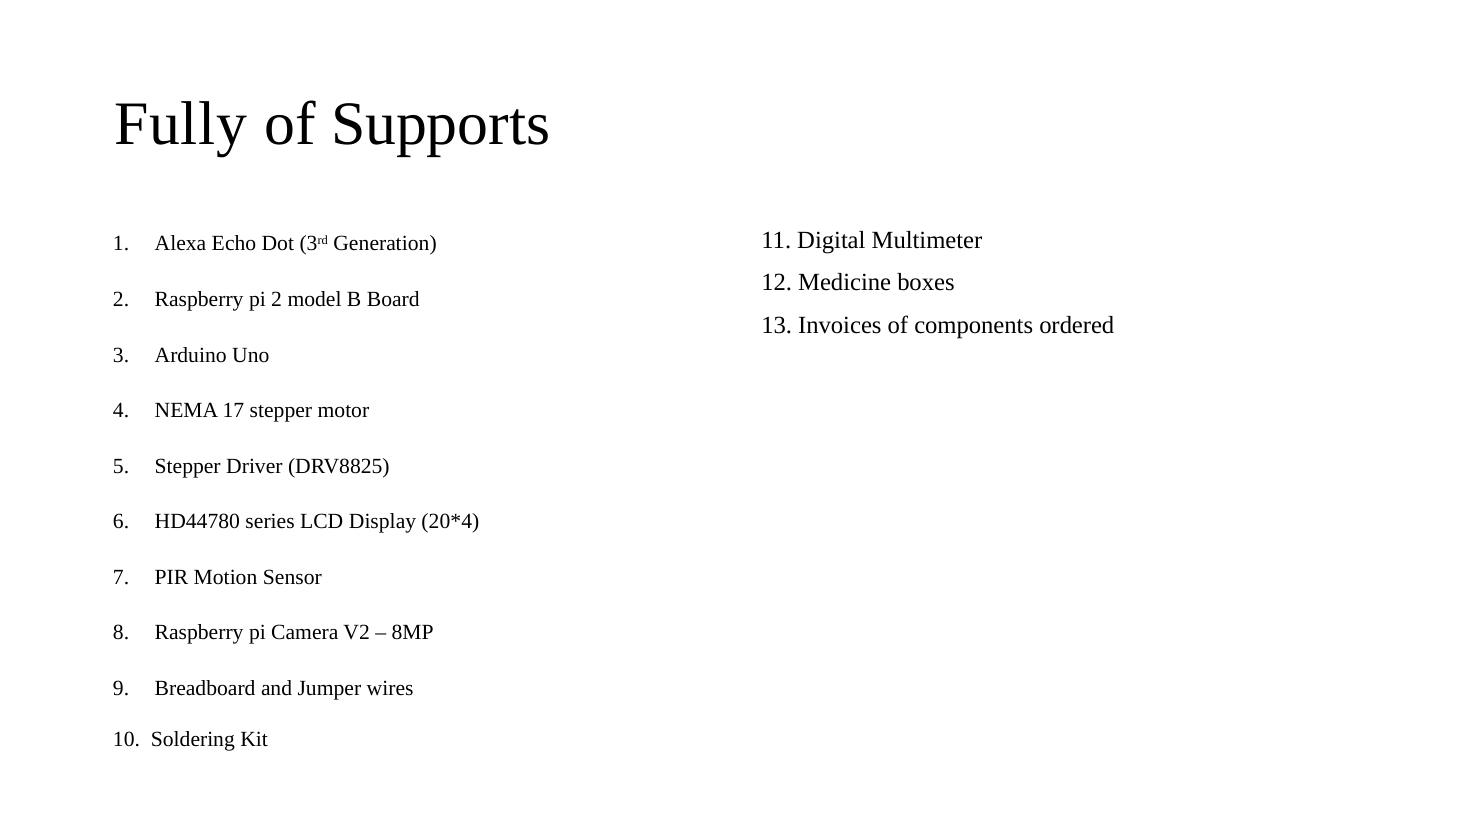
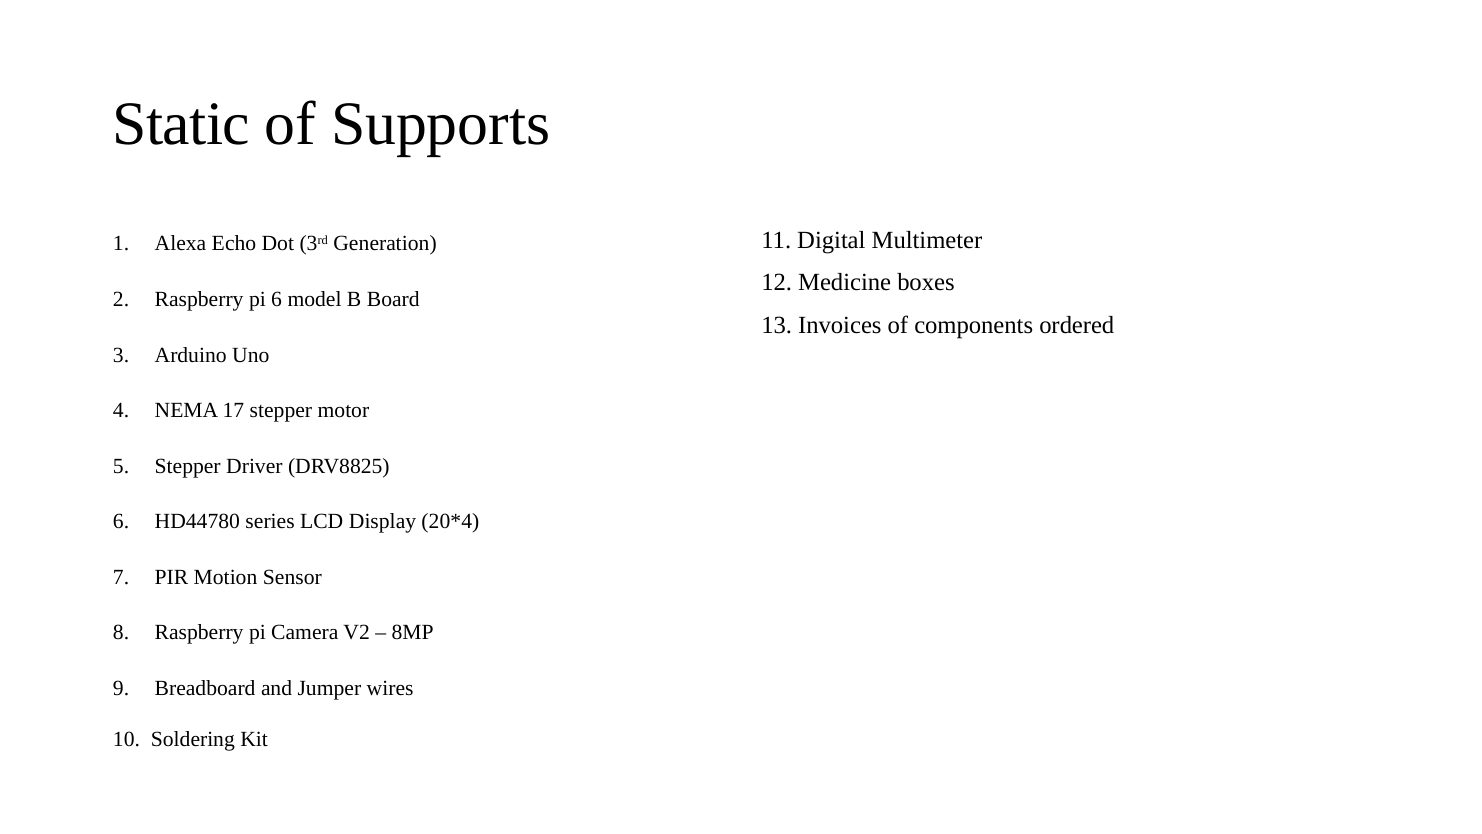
Fully: Fully -> Static
pi 2: 2 -> 6
